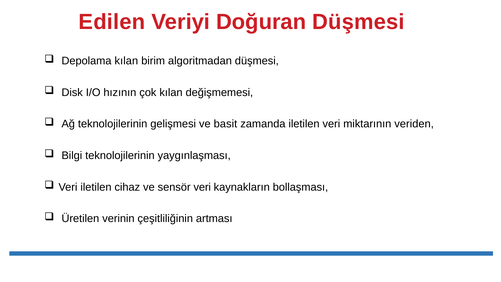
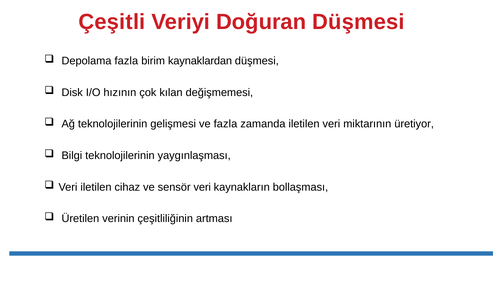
Edilen: Edilen -> Çeşitli
Depolama kılan: kılan -> fazla
algoritmadan: algoritmadan -> kaynaklardan
ve basit: basit -> fazla
veriden: veriden -> üretiyor
